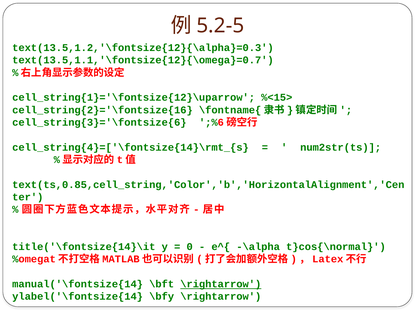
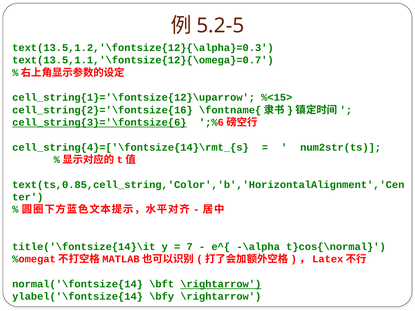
cell_string{3}='\fontsize{6 underline: none -> present
0: 0 -> 7
manual('\fontsize{14: manual('\fontsize{14 -> normal('\fontsize{14
